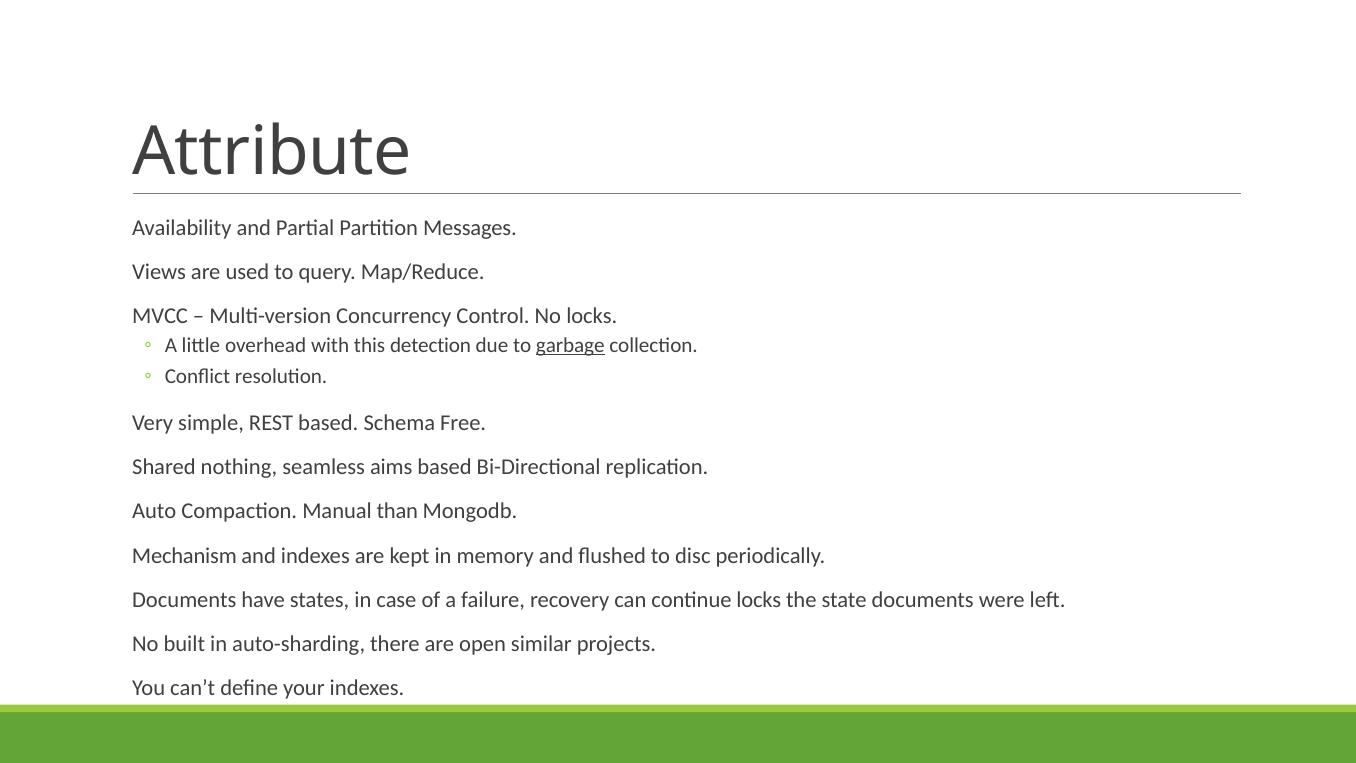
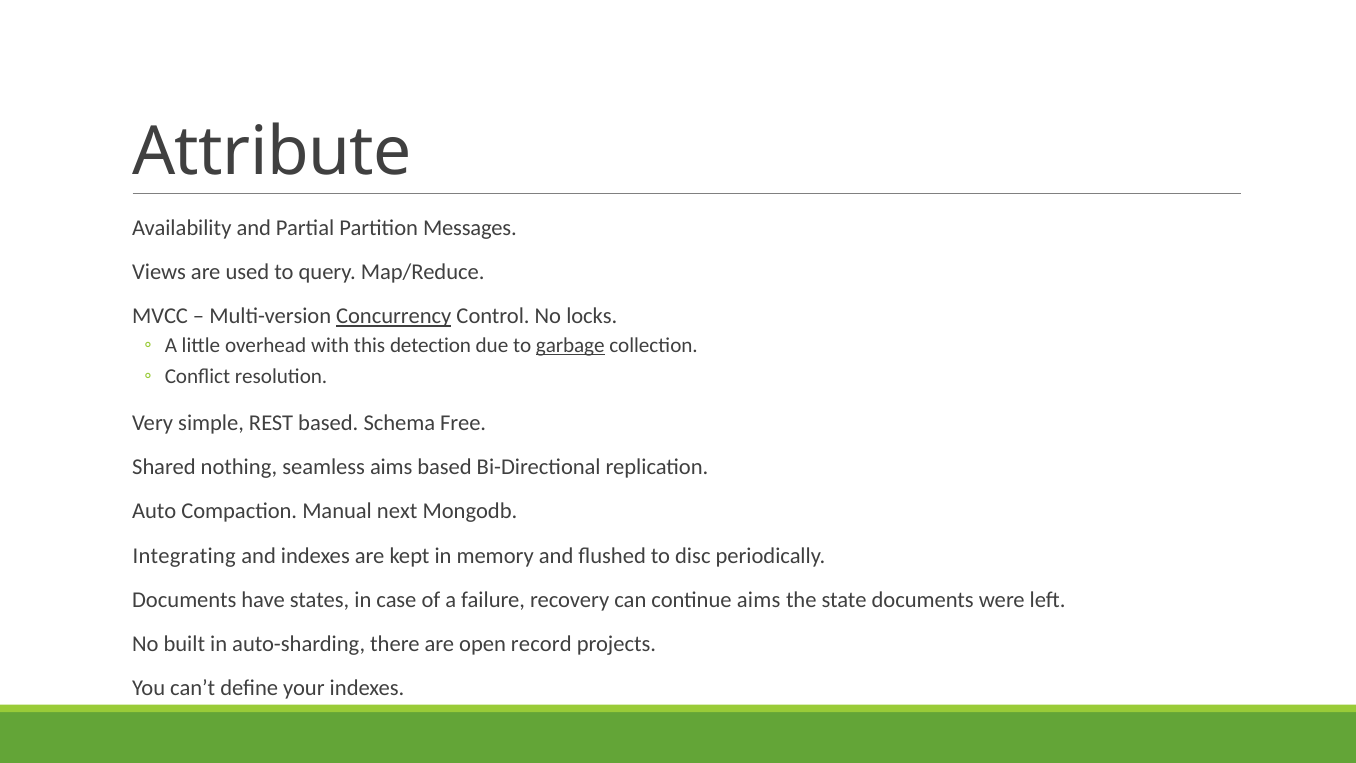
Concurrency underline: none -> present
than: than -> next
Mechanism: Mechanism -> Integrating
continue locks: locks -> aims
similar: similar -> record
